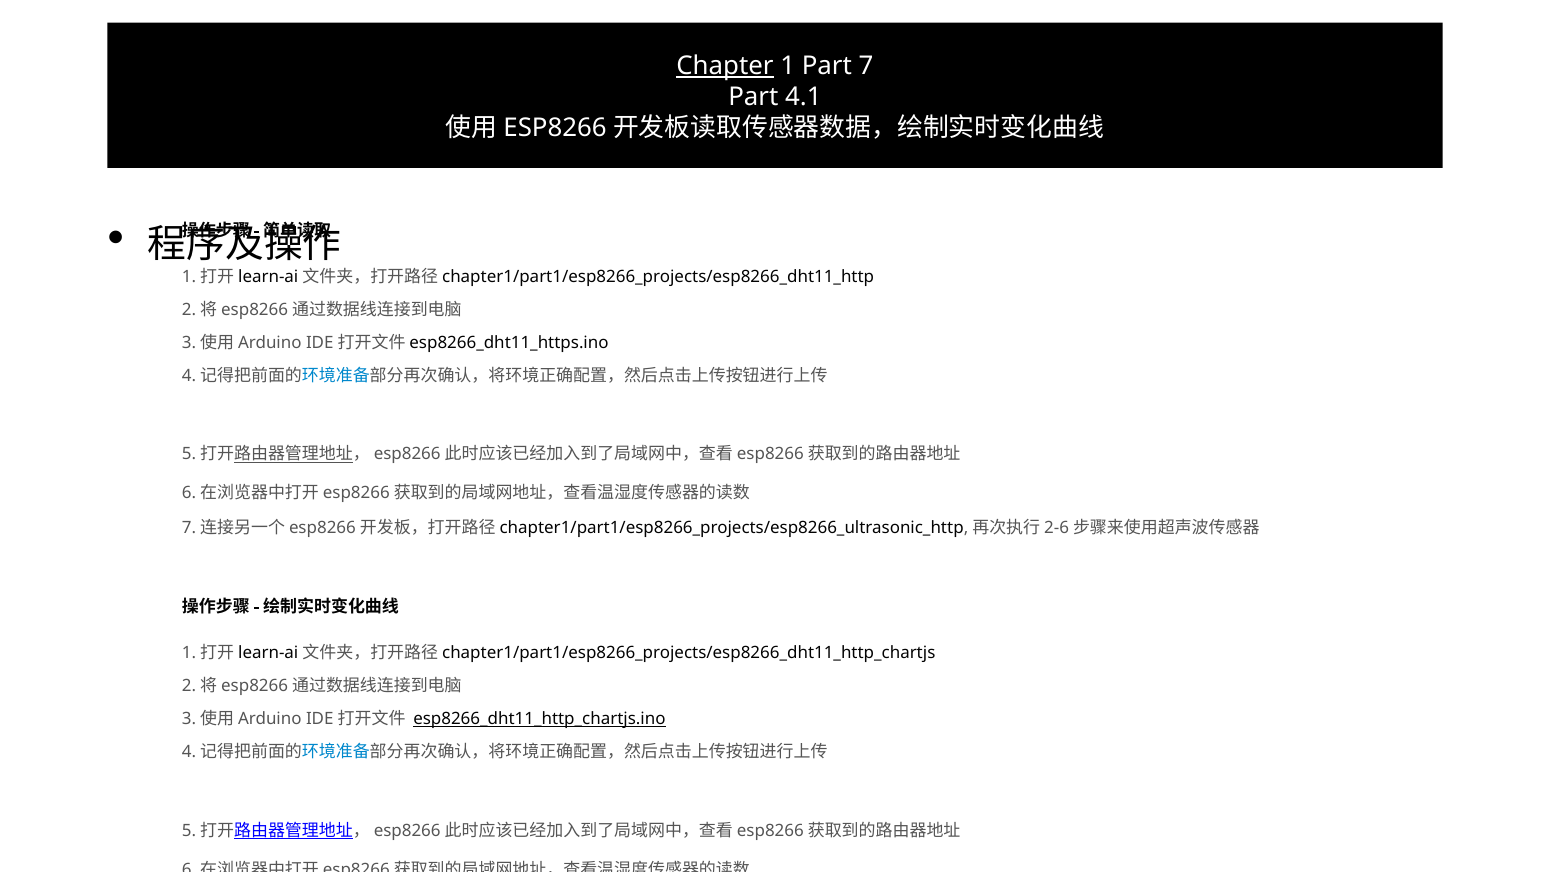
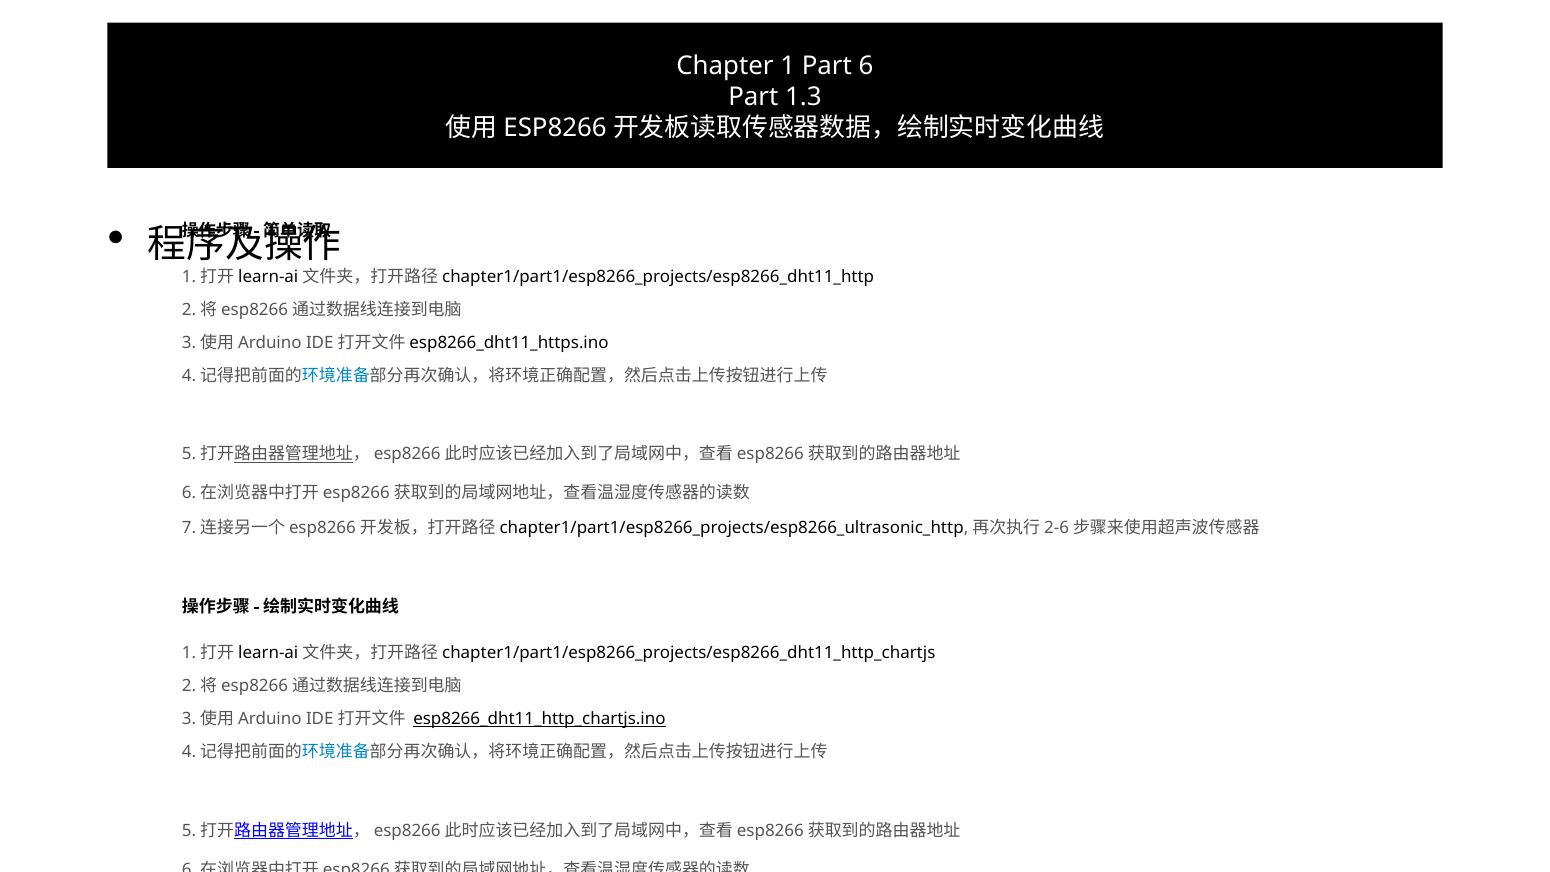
Chapter underline: present -> none
Part 7: 7 -> 6
4.1: 4.1 -> 1.3
